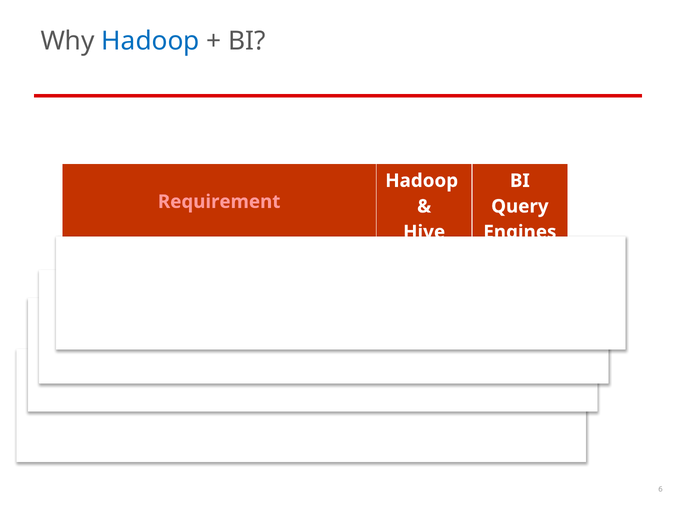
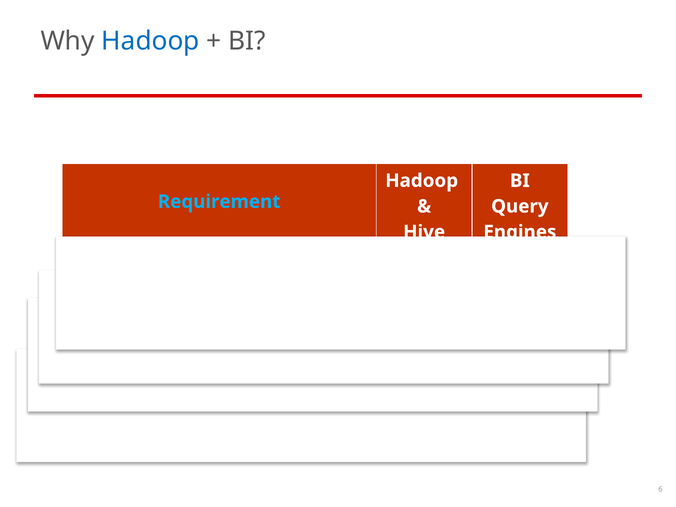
Requirement colour: pink -> light blue
